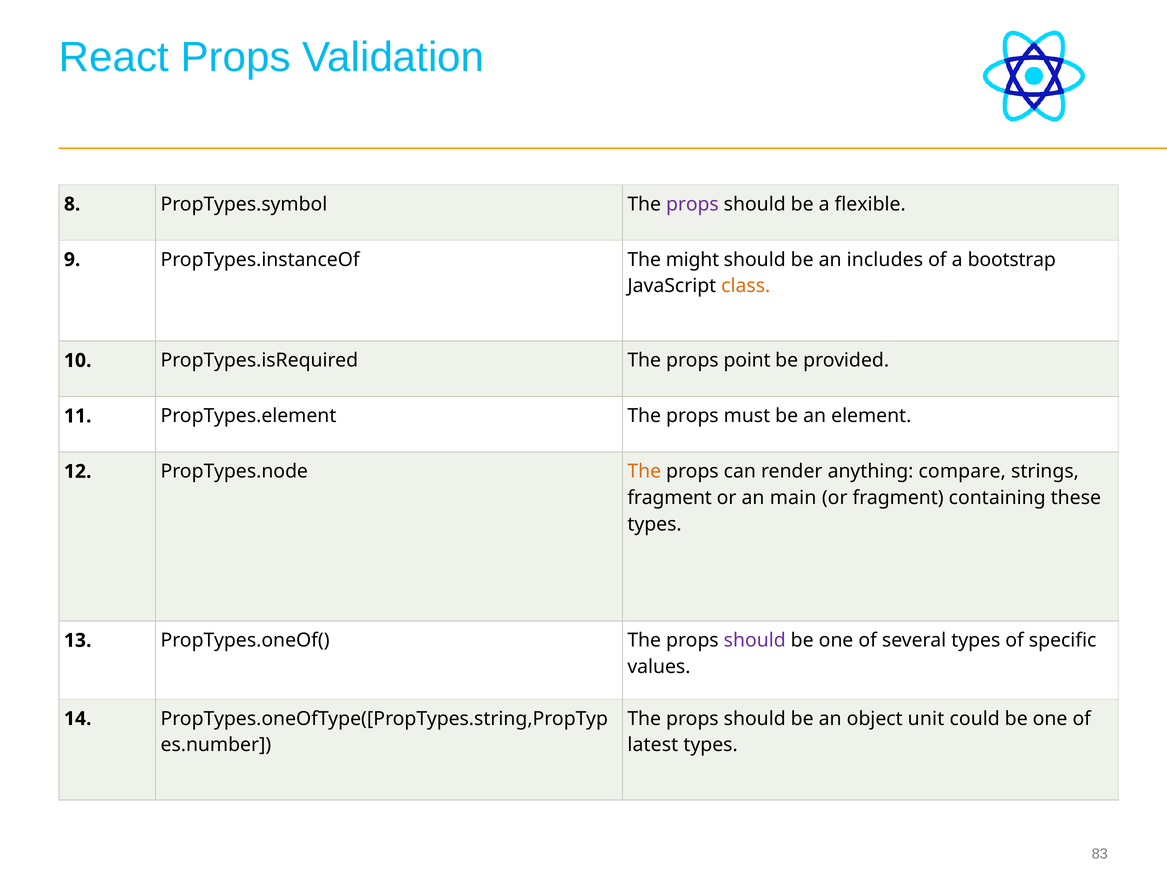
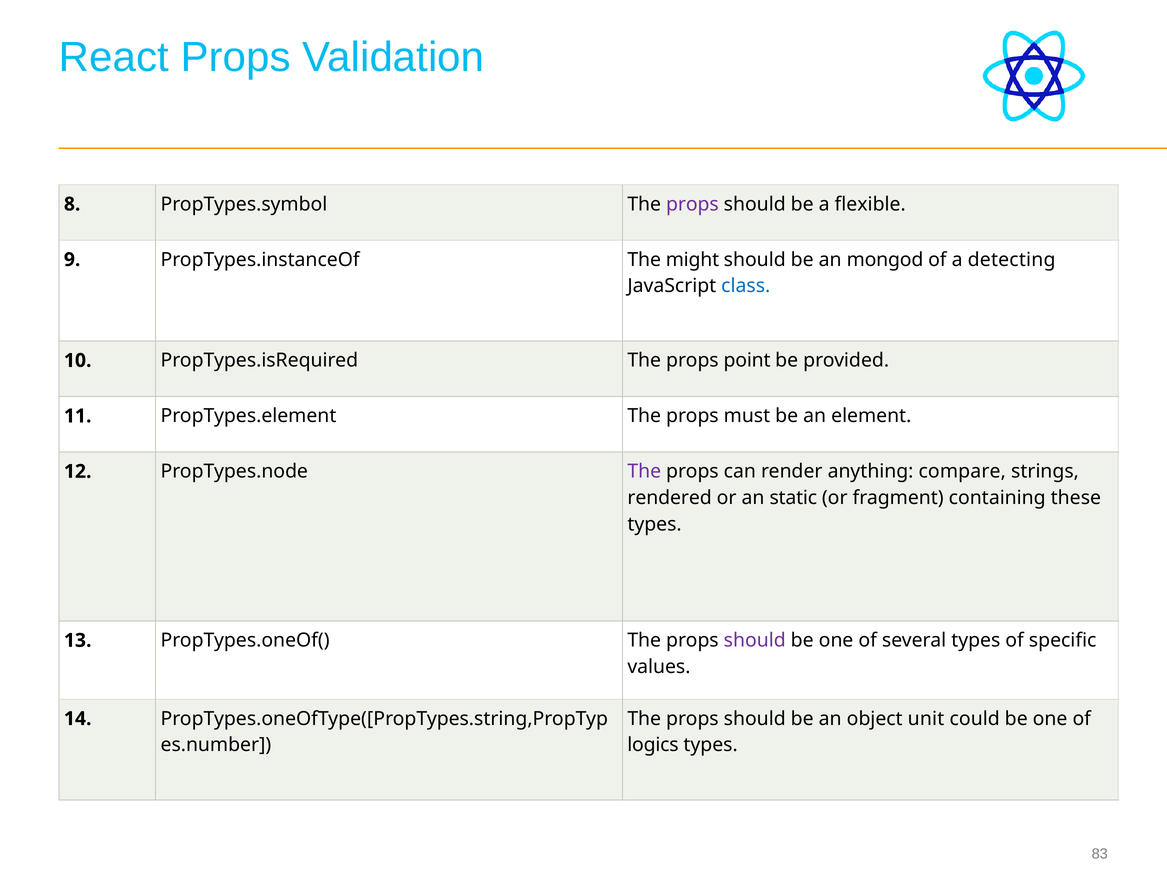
includes: includes -> mongod
bootstrap: bootstrap -> detecting
class colour: orange -> blue
The at (644, 472) colour: orange -> purple
fragment at (670, 498): fragment -> rendered
main: main -> static
latest: latest -> logics
